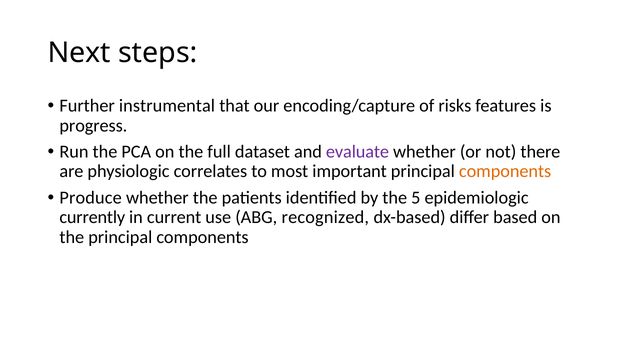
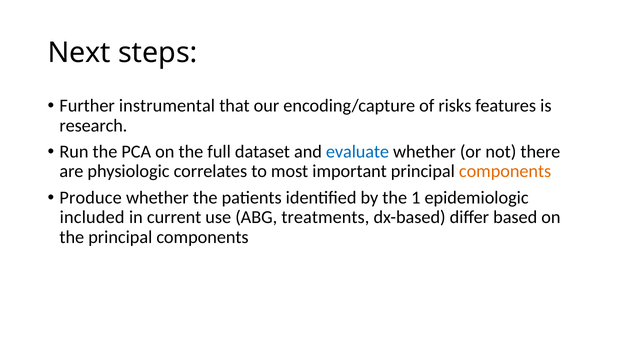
progress: progress -> research
evaluate colour: purple -> blue
5: 5 -> 1
currently: currently -> included
recognized: recognized -> treatments
